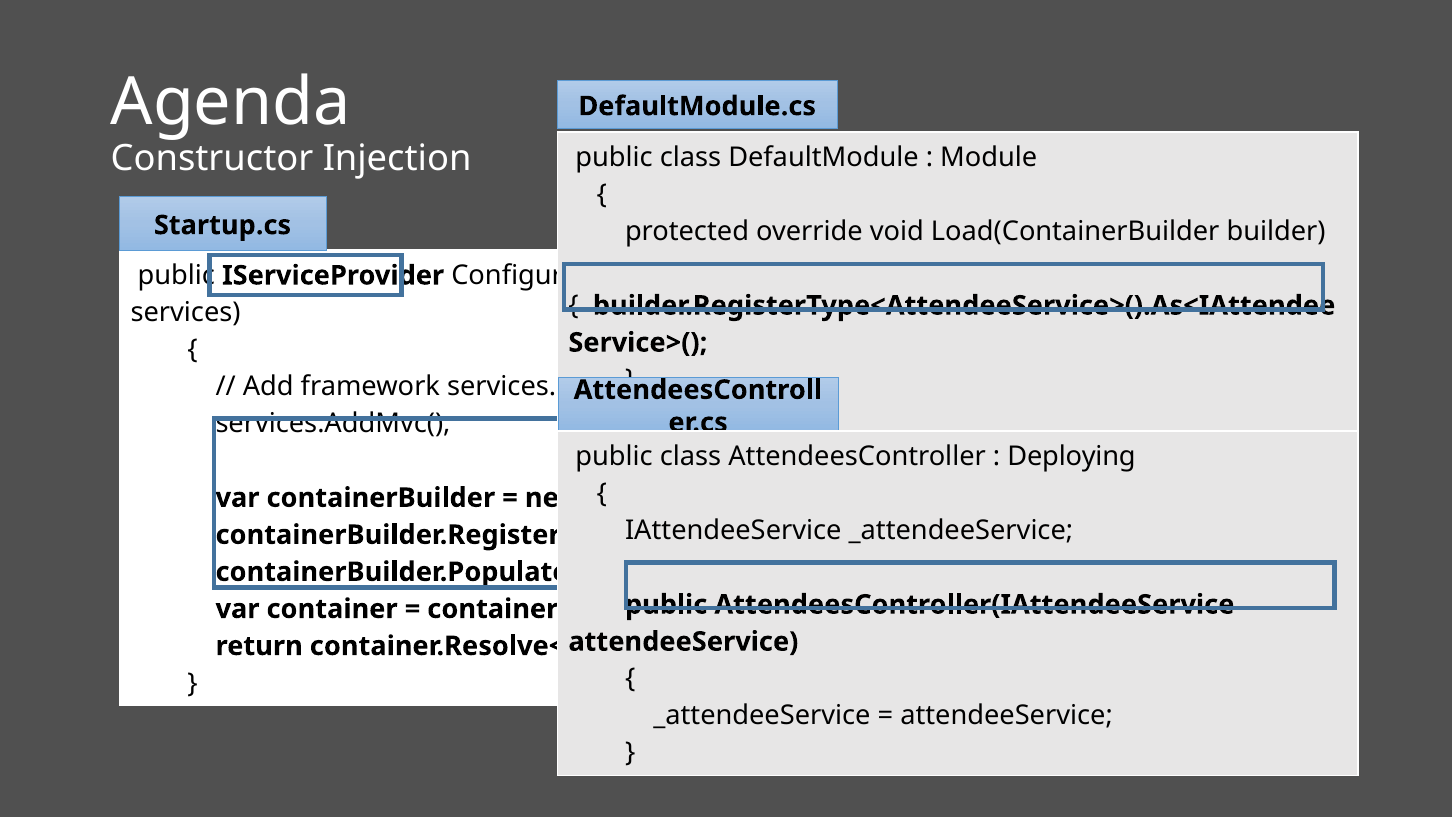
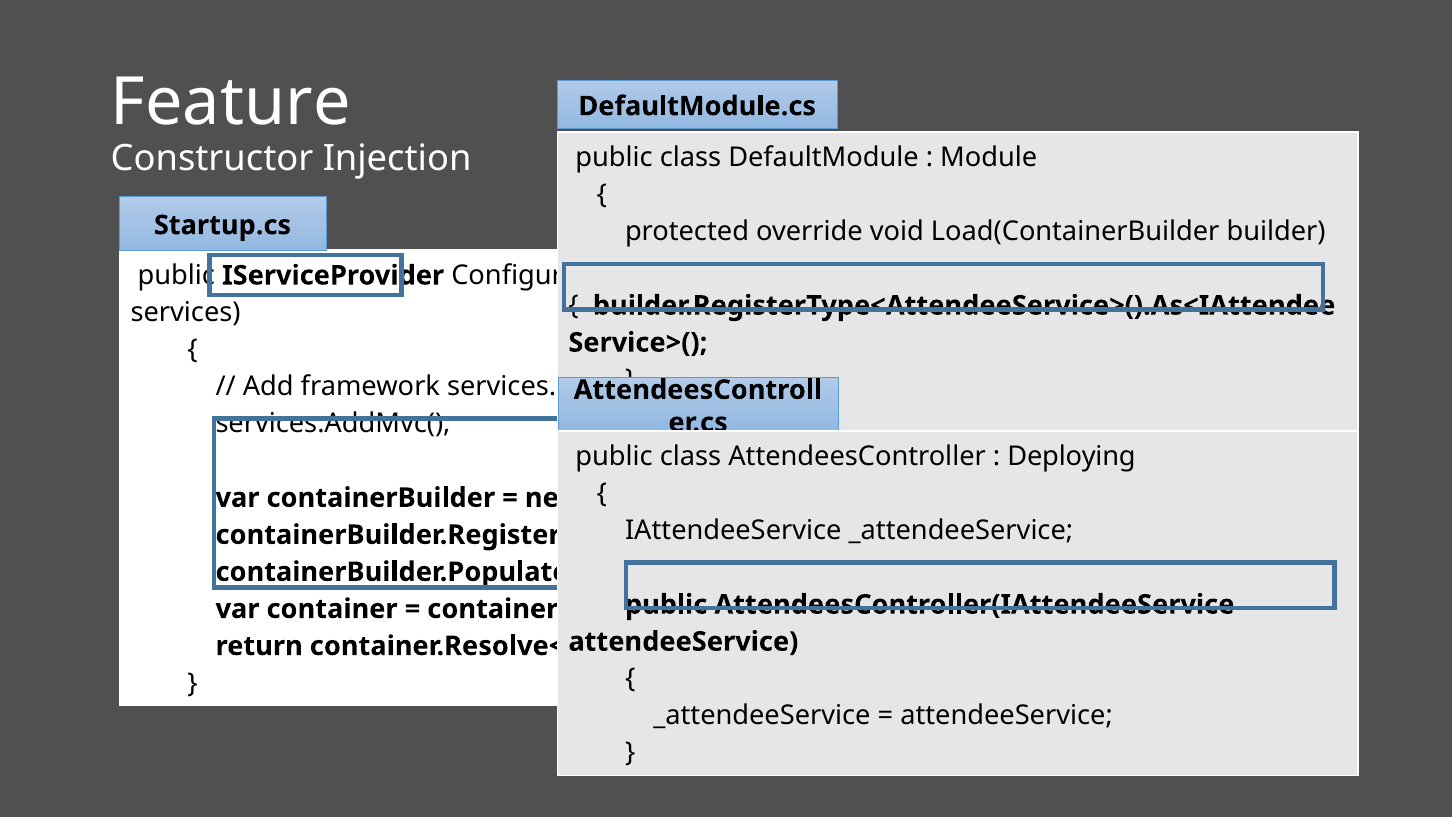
Agenda: Agenda -> Feature
